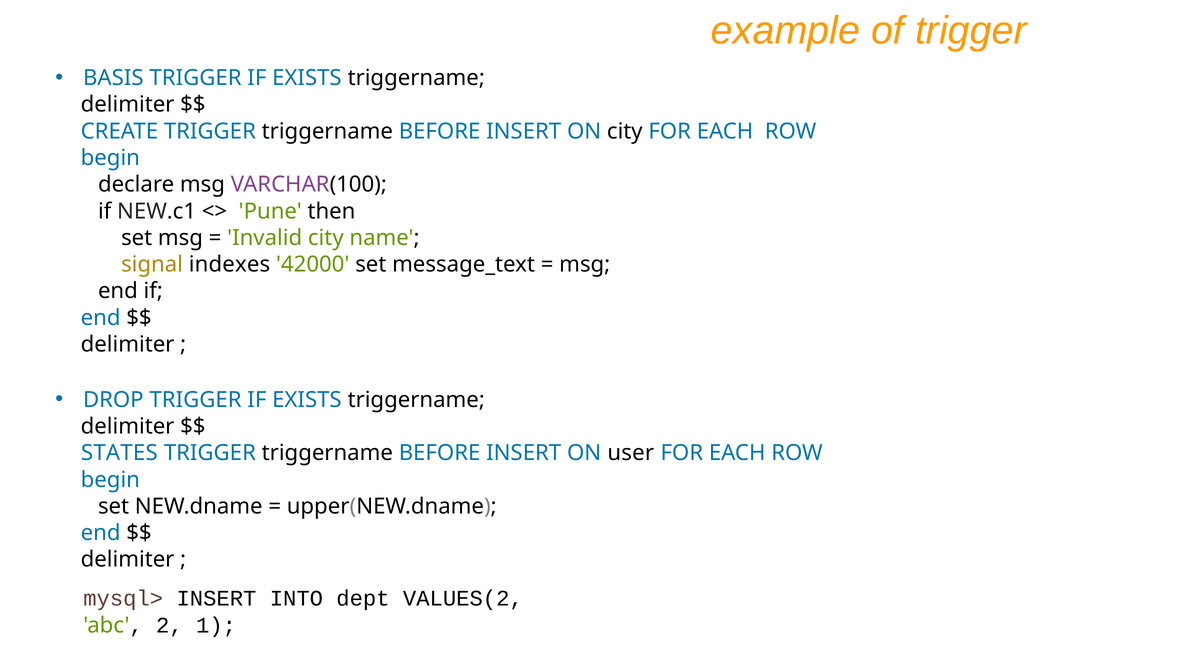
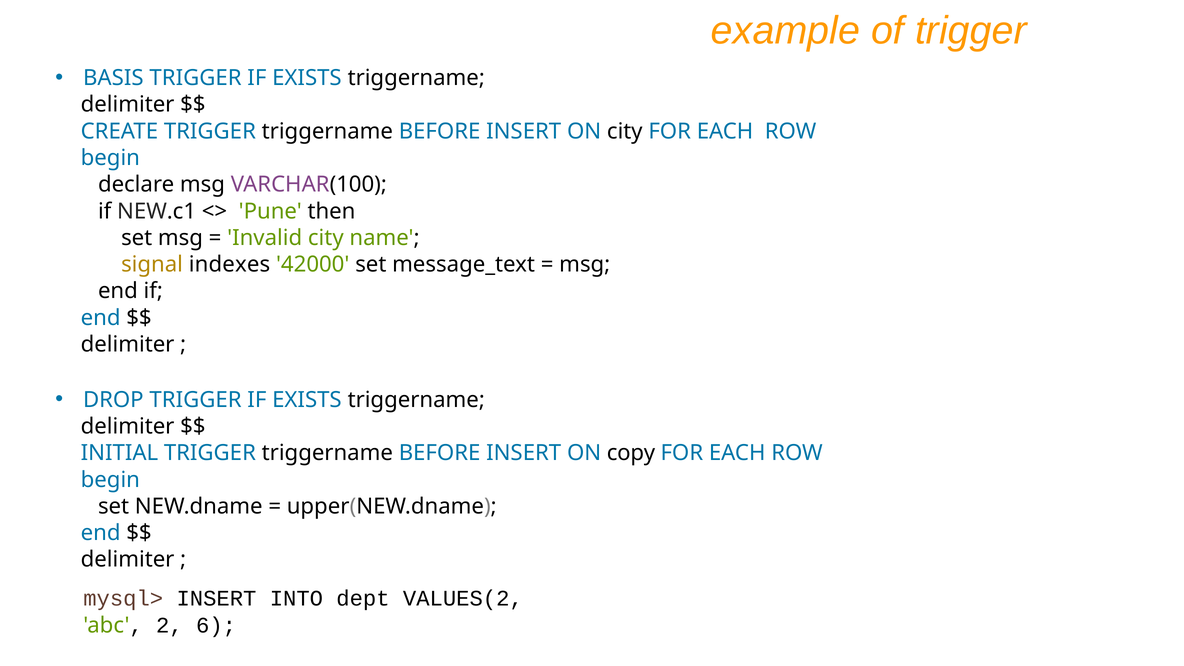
STATES: STATES -> INITIAL
user: user -> copy
1: 1 -> 6
